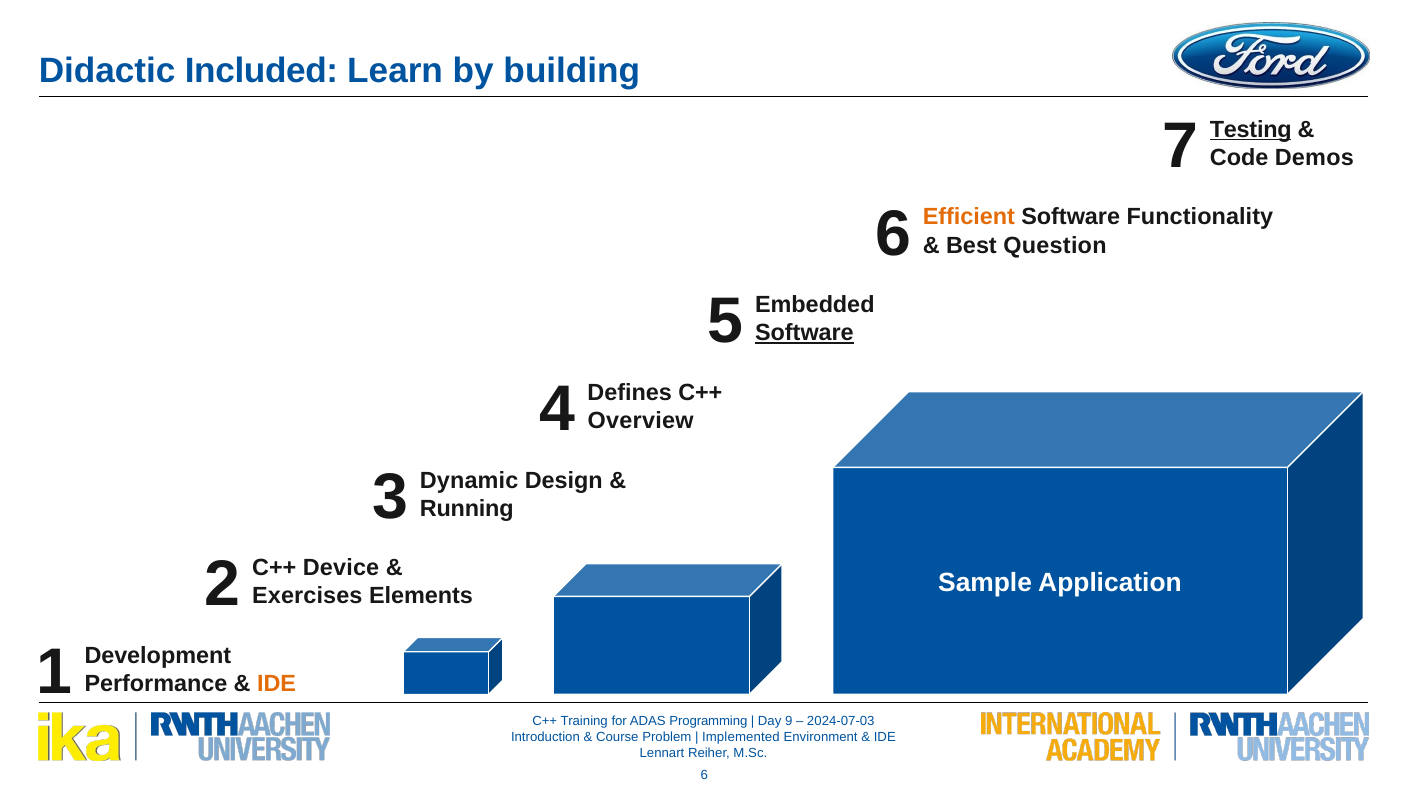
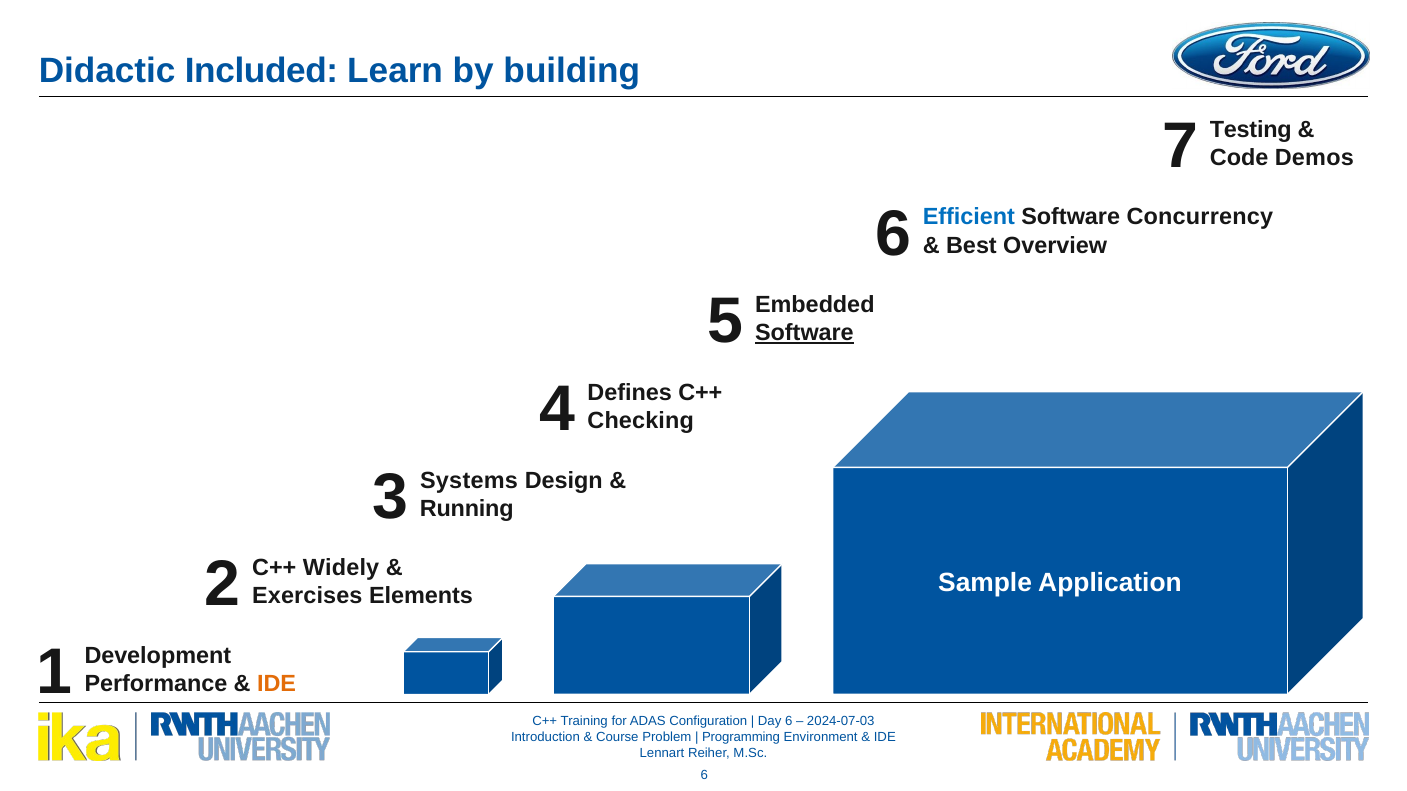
Testing underline: present -> none
Efficient colour: orange -> blue
Functionality: Functionality -> Concurrency
Question: Question -> Overview
Overview: Overview -> Checking
Dynamic: Dynamic -> Systems
Device: Device -> Widely
Programming: Programming -> Configuration
9 at (789, 722): 9 -> 6
Implemented: Implemented -> Programming
